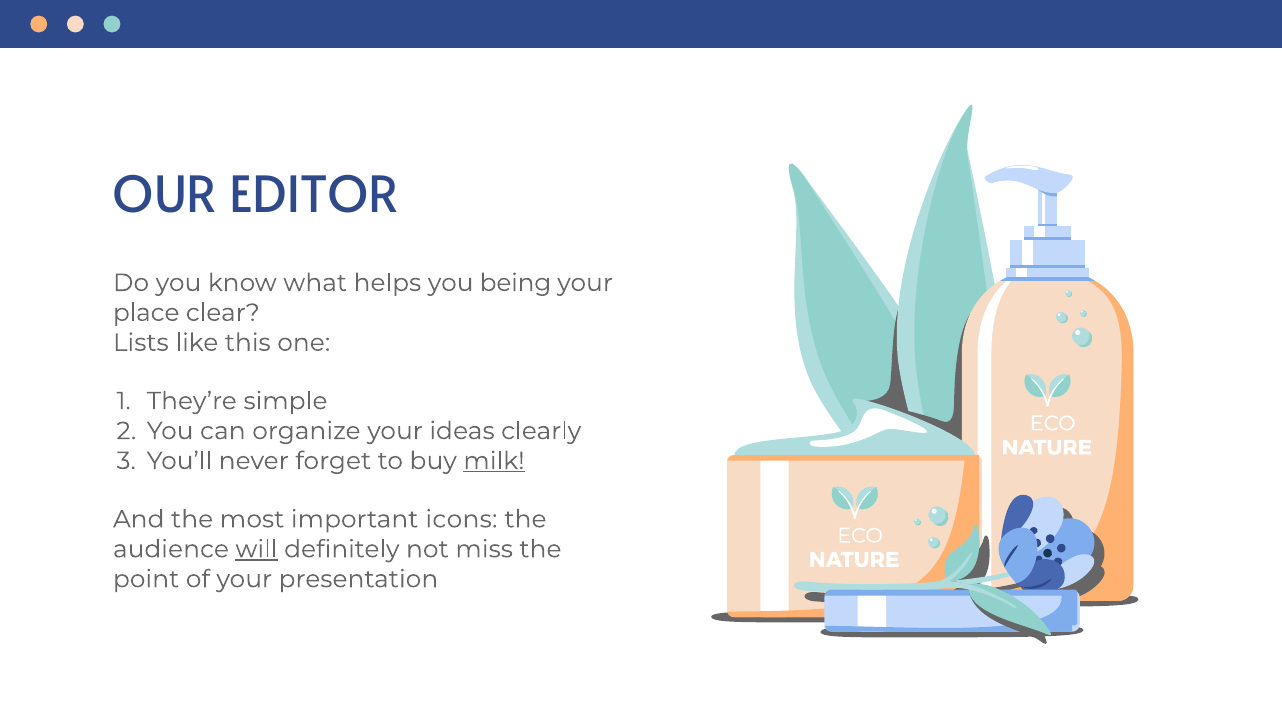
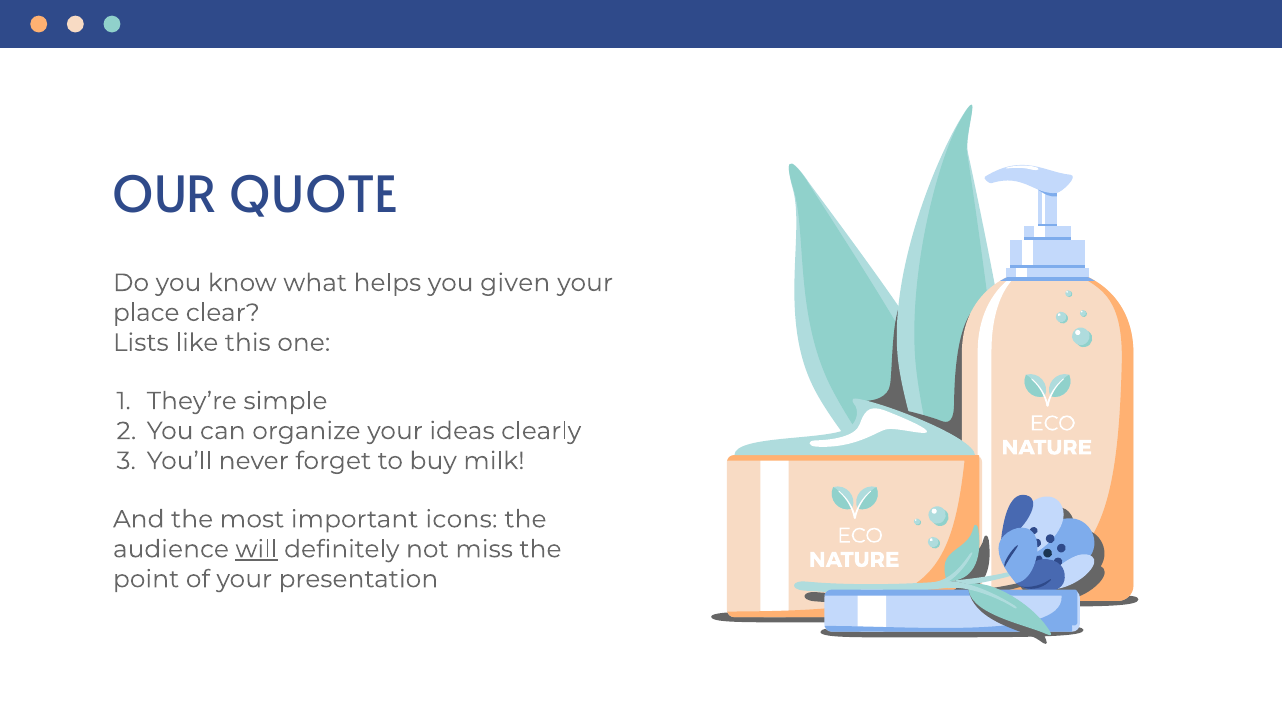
EDITOR: EDITOR -> QUOTE
being: being -> given
milk underline: present -> none
